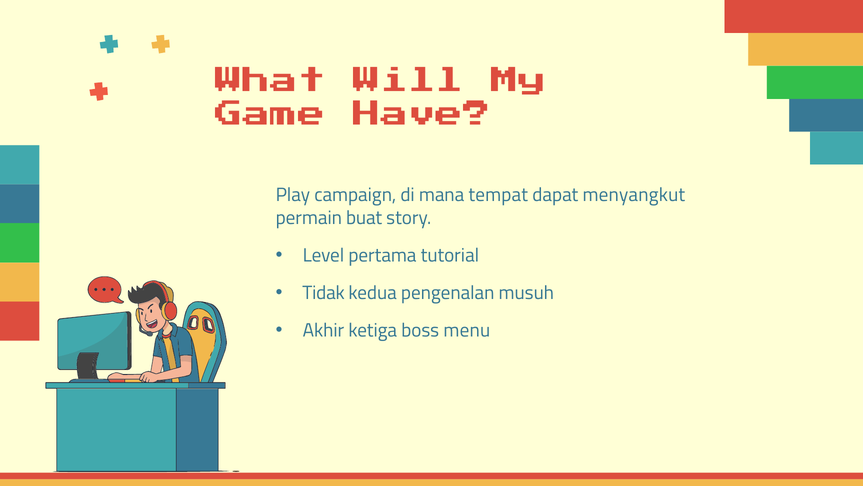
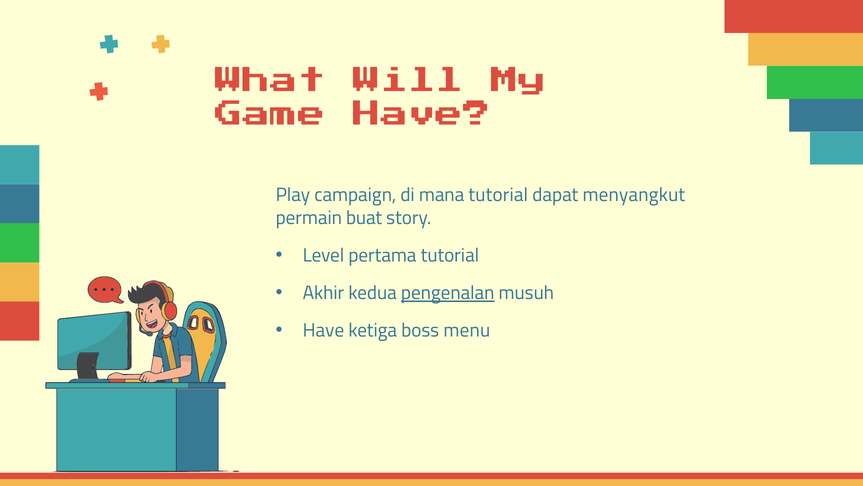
mana tempat: tempat -> tutorial
Tidak: Tidak -> Akhir
pengenalan underline: none -> present
Akhir at (323, 330): Akhir -> Have
